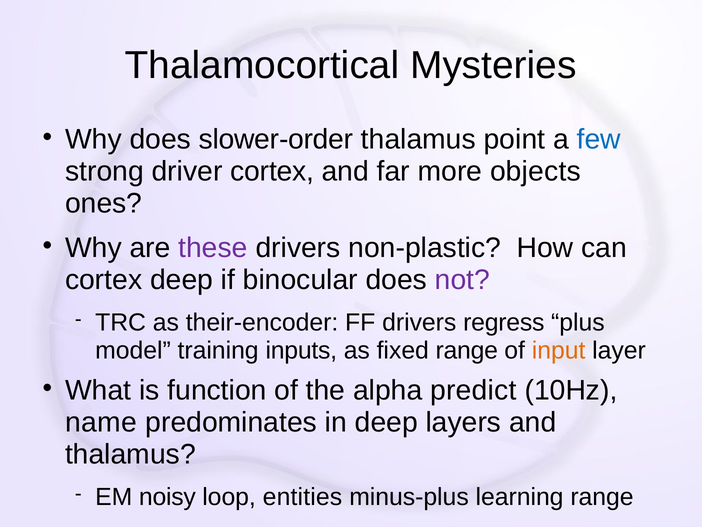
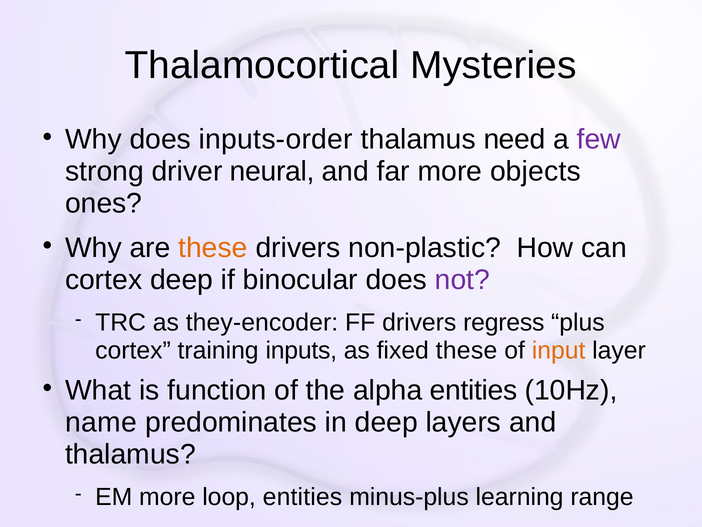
slower-order: slower-order -> inputs-order
point: point -> need
few colour: blue -> purple
driver cortex: cortex -> neural
these at (213, 248) colour: purple -> orange
their-encoder: their-encoder -> they-encoder
model at (133, 350): model -> cortex
fixed range: range -> these
alpha predict: predict -> entities
EM noisy: noisy -> more
